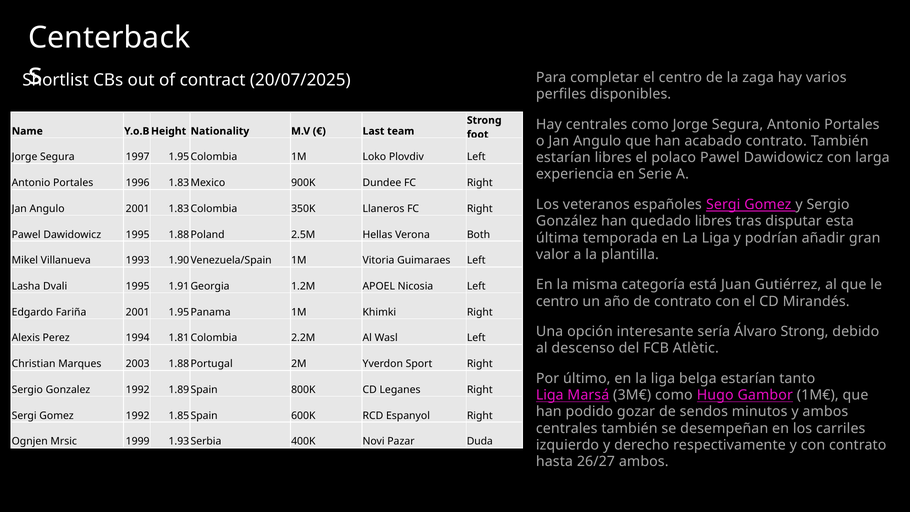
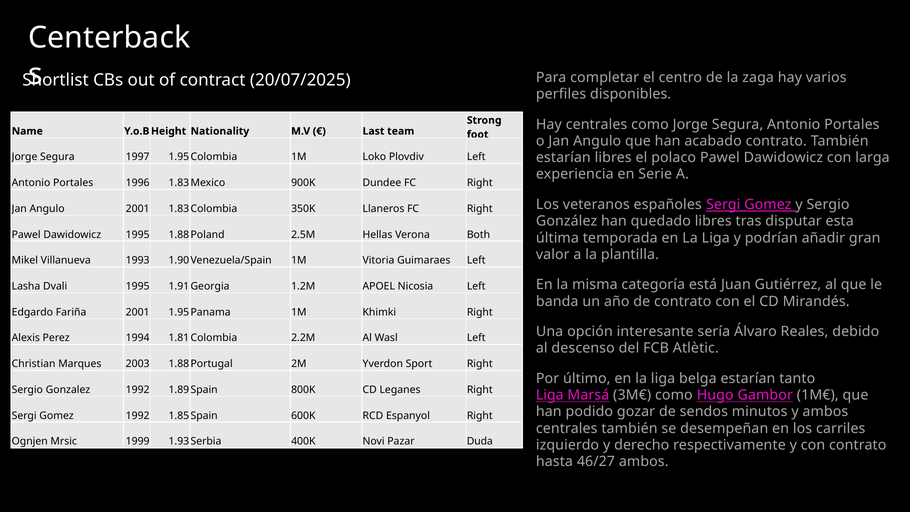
centro at (557, 301): centro -> banda
Álvaro Strong: Strong -> Reales
26/27: 26/27 -> 46/27
